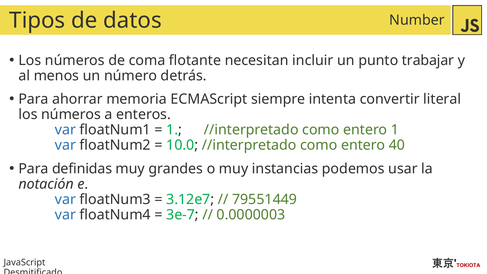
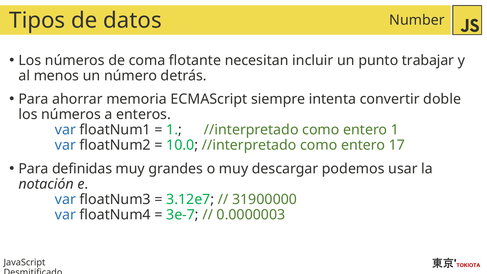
literal: literal -> doble
40: 40 -> 17
instancias: instancias -> descargar
79551449: 79551449 -> 31900000
